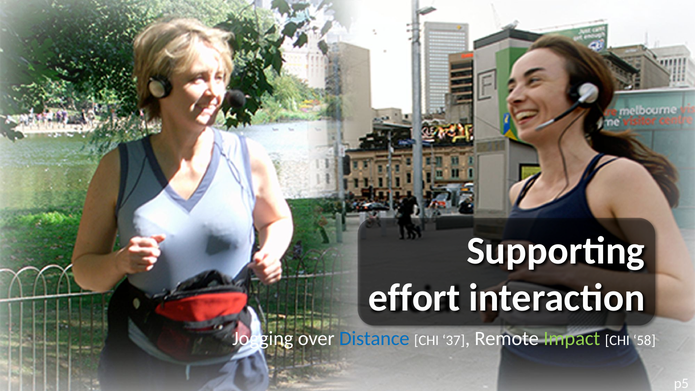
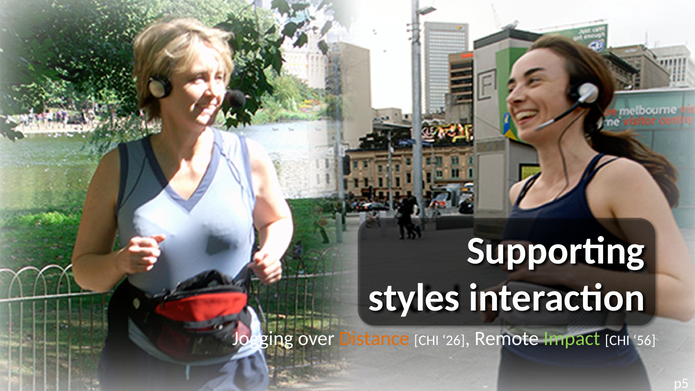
effort: effort -> styles
Distance colour: blue -> orange
37: 37 -> 26
58: 58 -> 56
